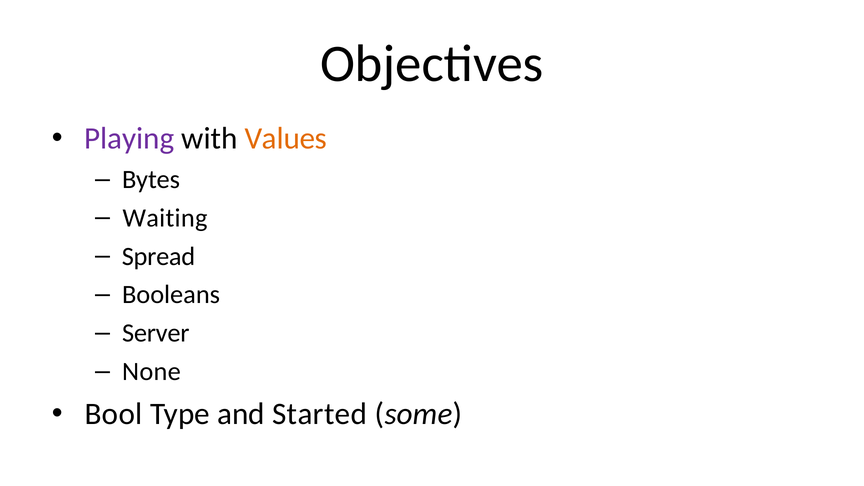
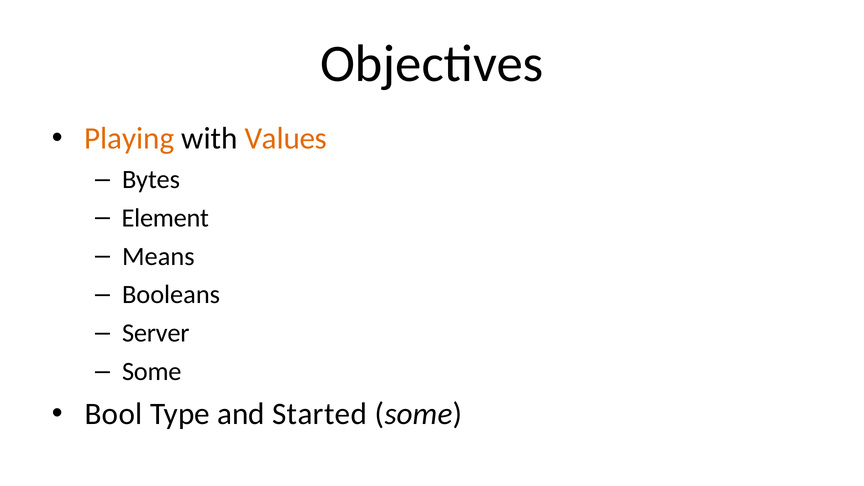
Playing colour: purple -> orange
Waiting: Waiting -> Element
Spread: Spread -> Means
None at (151, 372): None -> Some
